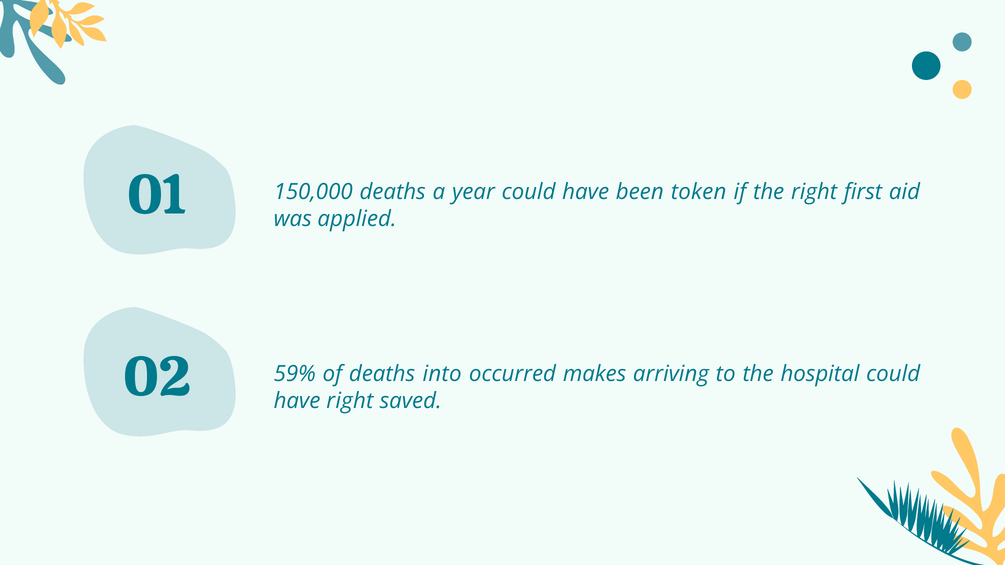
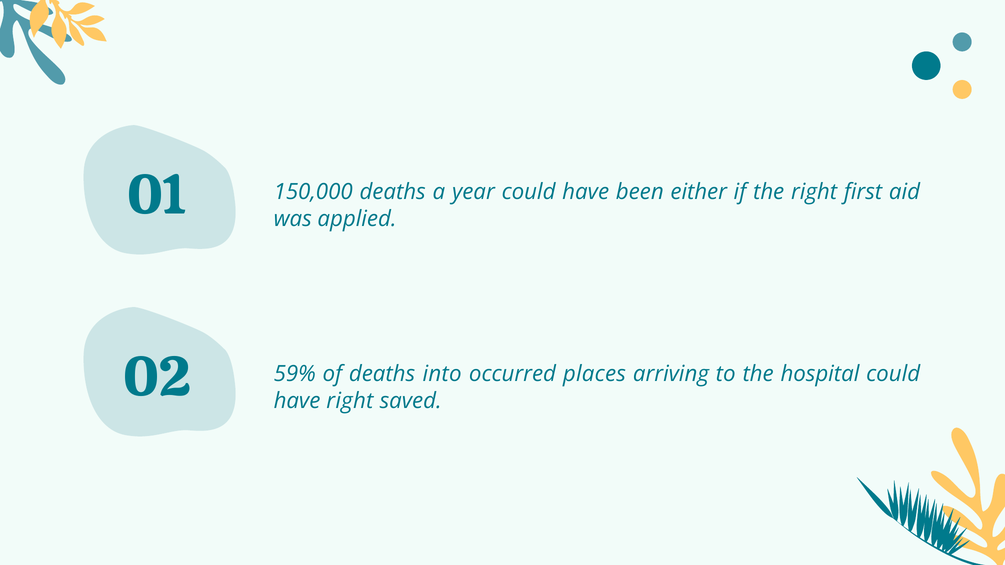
token: token -> either
makes: makes -> places
